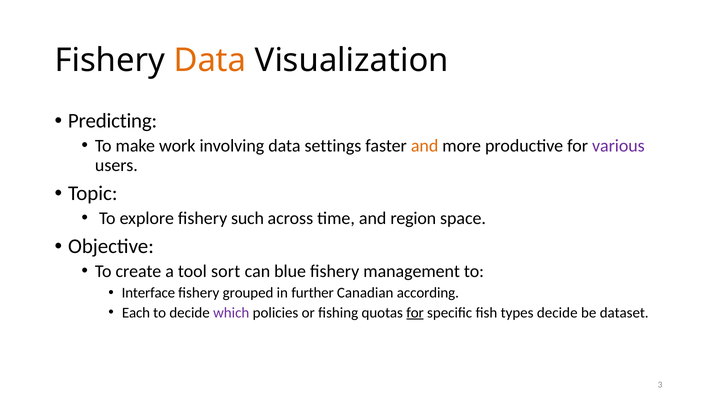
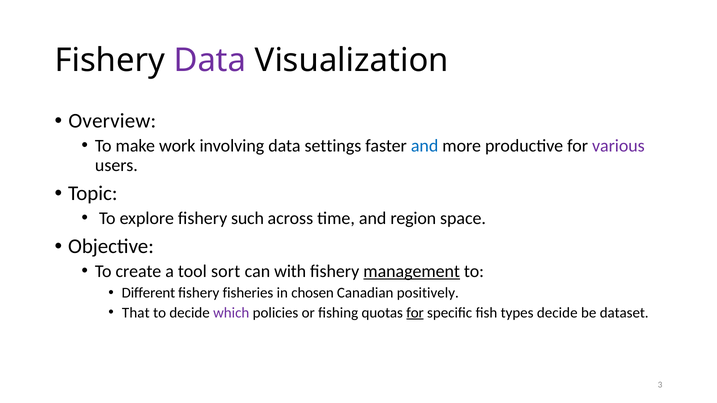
Data at (210, 60) colour: orange -> purple
Predicting: Predicting -> Overview
and at (425, 146) colour: orange -> blue
blue: blue -> with
management underline: none -> present
Interface: Interface -> Different
grouped: grouped -> fisheries
further: further -> chosen
according: according -> positively
Each: Each -> That
